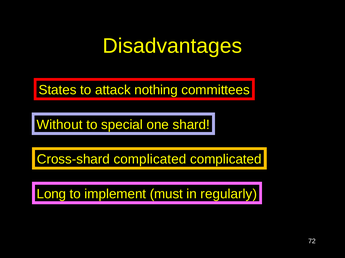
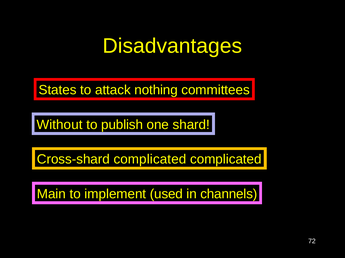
special: special -> publish
Long: Long -> Main
must: must -> used
regularly: regularly -> channels
